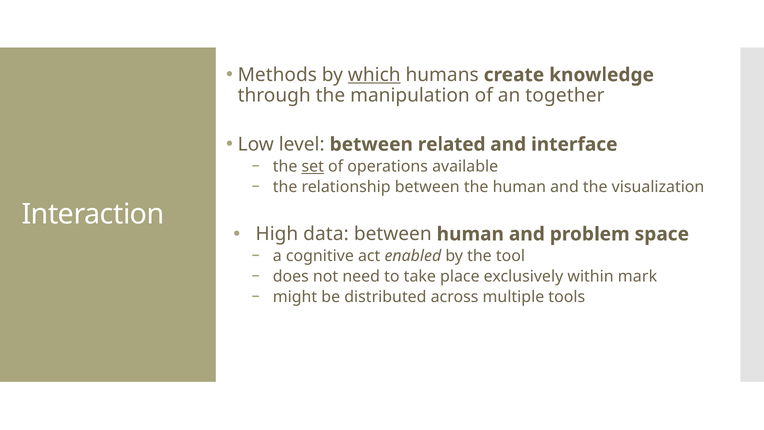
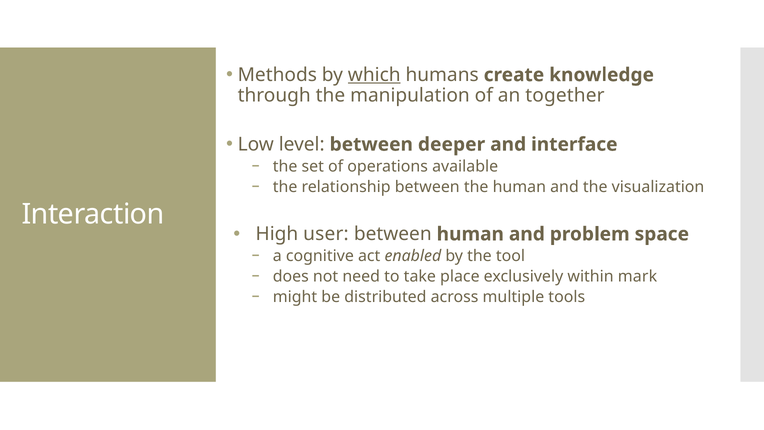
related: related -> deeper
set underline: present -> none
data: data -> user
